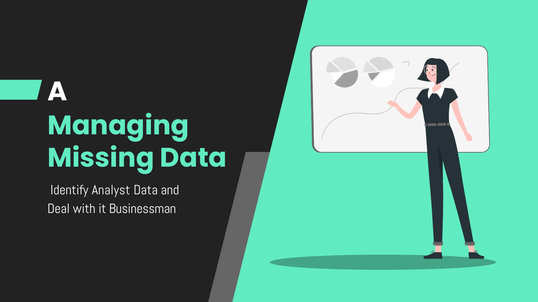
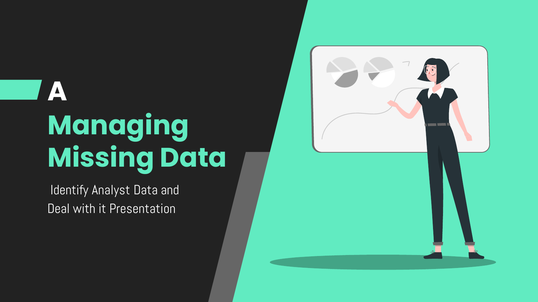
Businessman: Businessman -> Presentation
